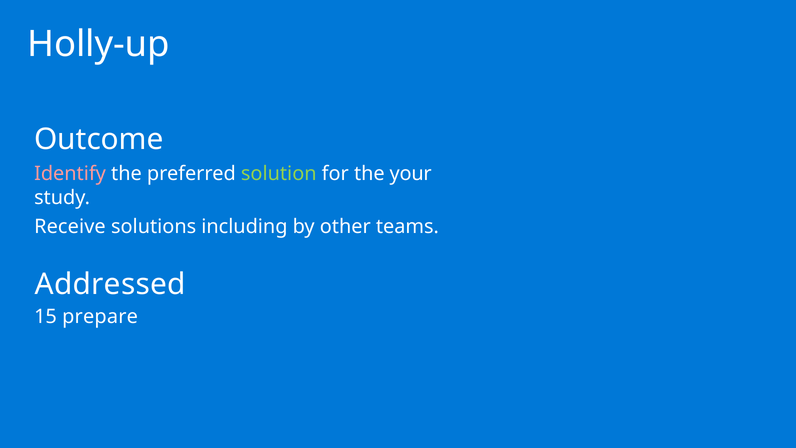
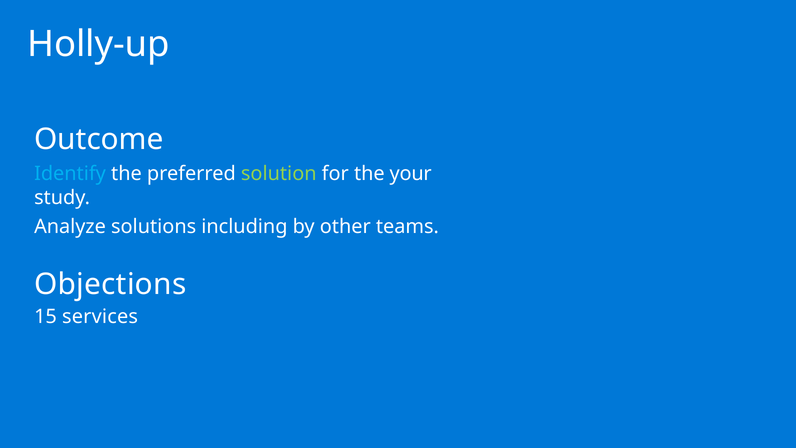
Identify colour: pink -> light blue
Receive: Receive -> Analyze
Addressed: Addressed -> Objections
prepare: prepare -> services
